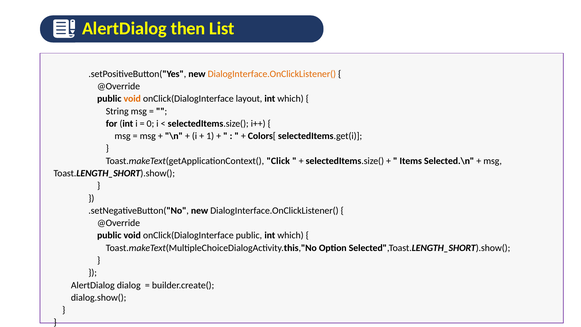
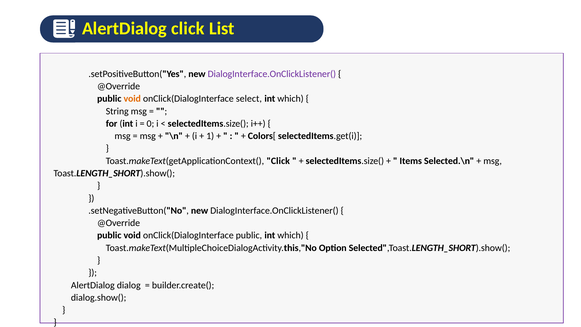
AlertDialog then: then -> click
DialogInterface.OnClickListener( at (272, 74) colour: orange -> purple
layout: layout -> select
